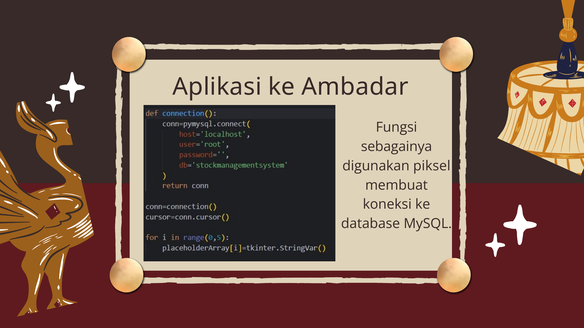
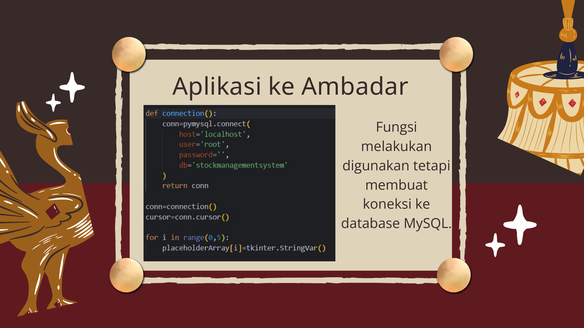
sebagainya: sebagainya -> melakukan
piksel: piksel -> tetapi
